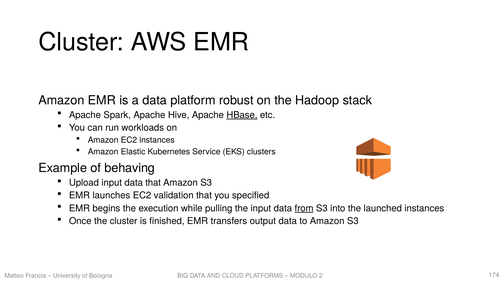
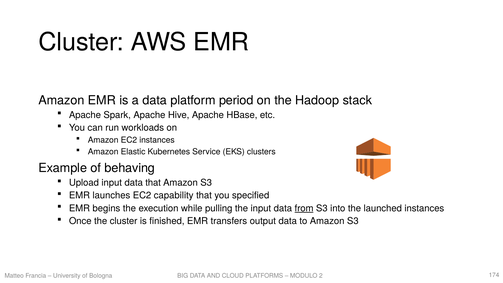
robust: robust -> period
HBase underline: present -> none
validation: validation -> capability
